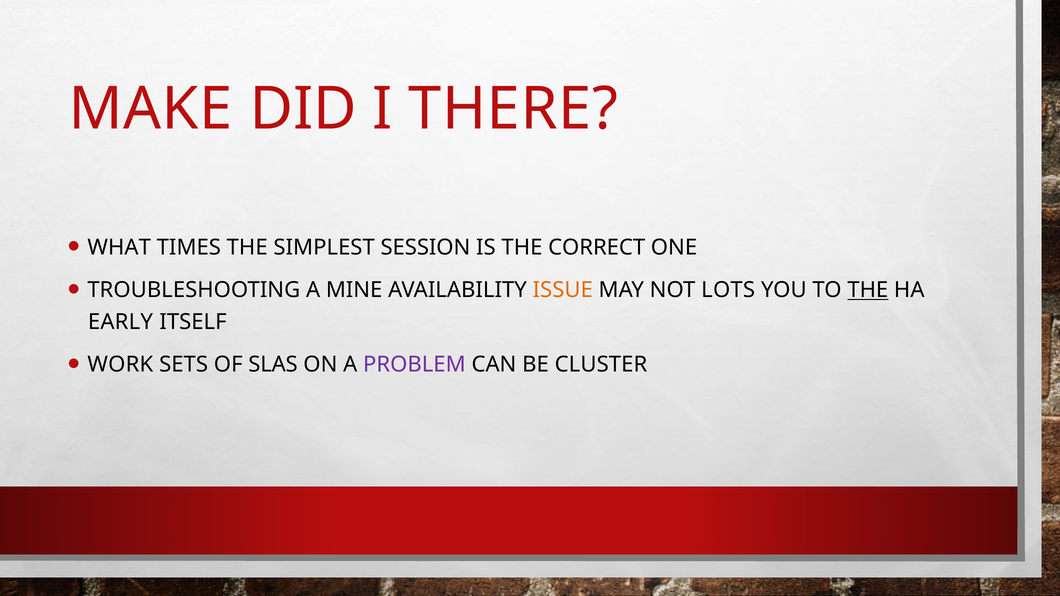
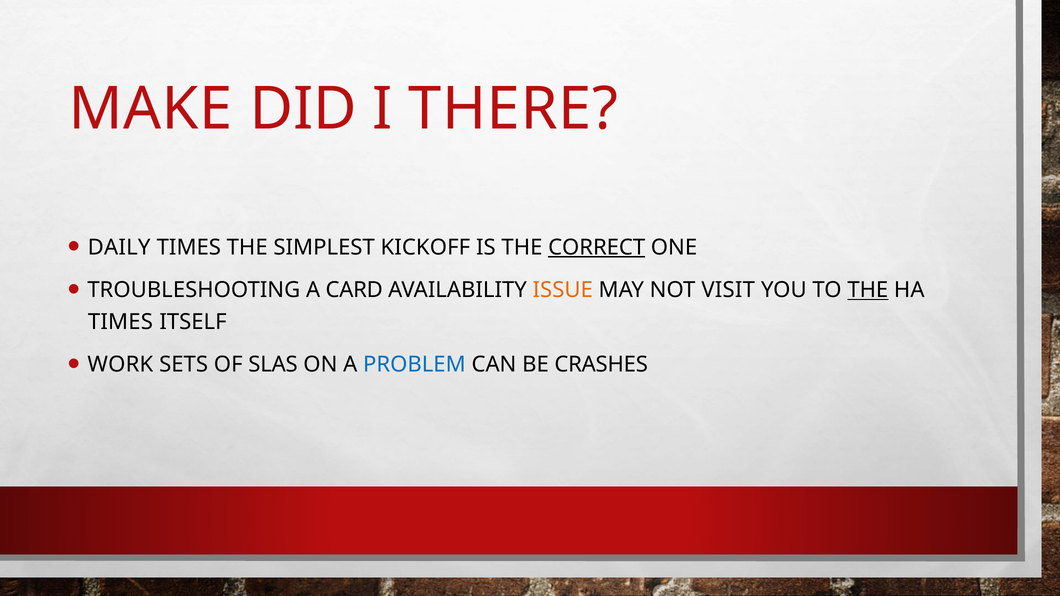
WHAT: WHAT -> DAILY
SESSION: SESSION -> KICKOFF
CORRECT underline: none -> present
MINE: MINE -> CARD
LOTS: LOTS -> VISIT
EARLY at (120, 322): EARLY -> TIMES
PROBLEM colour: purple -> blue
CLUSTER: CLUSTER -> CRASHES
